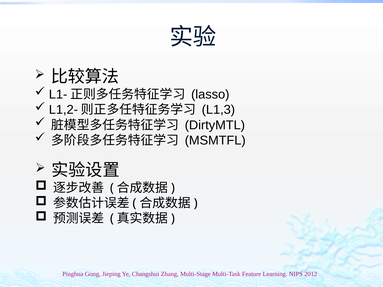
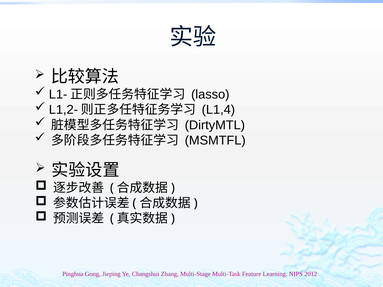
L1,3: L1,3 -> L1,4
